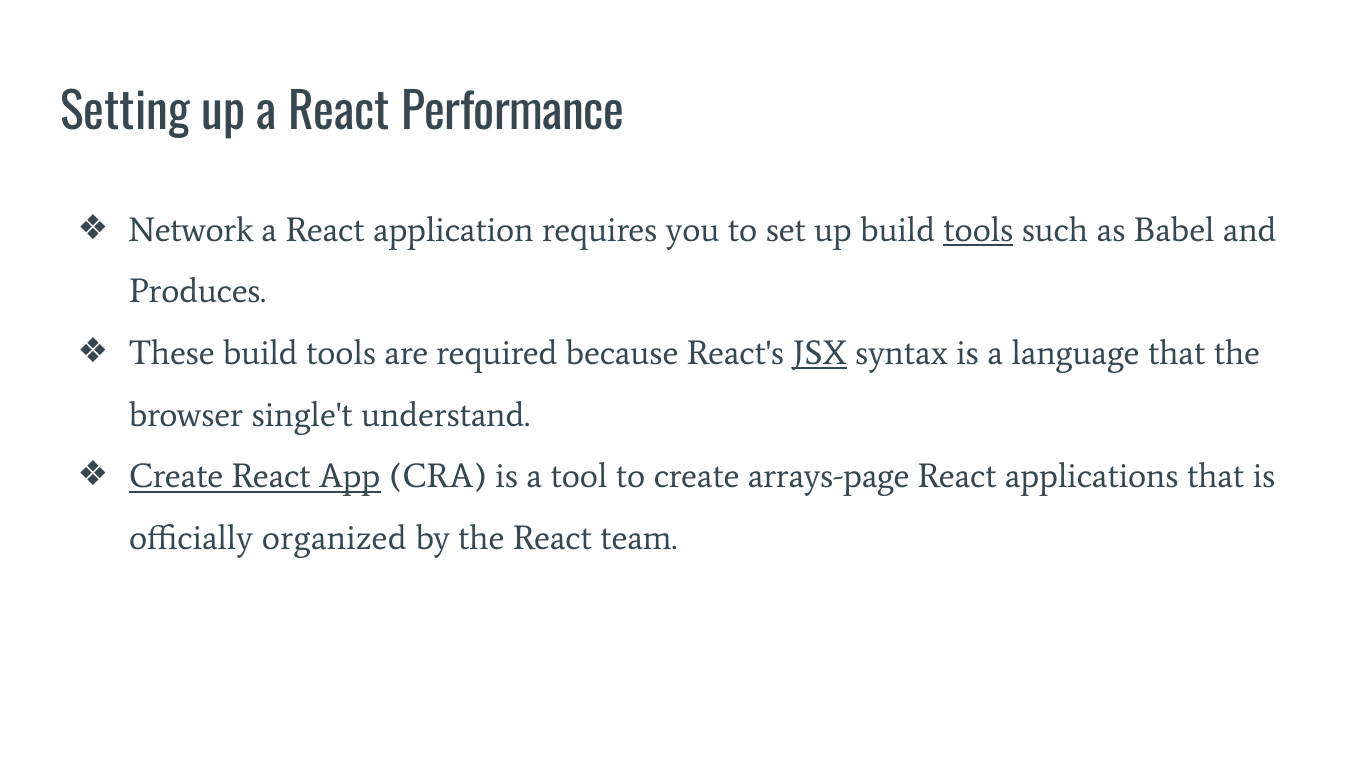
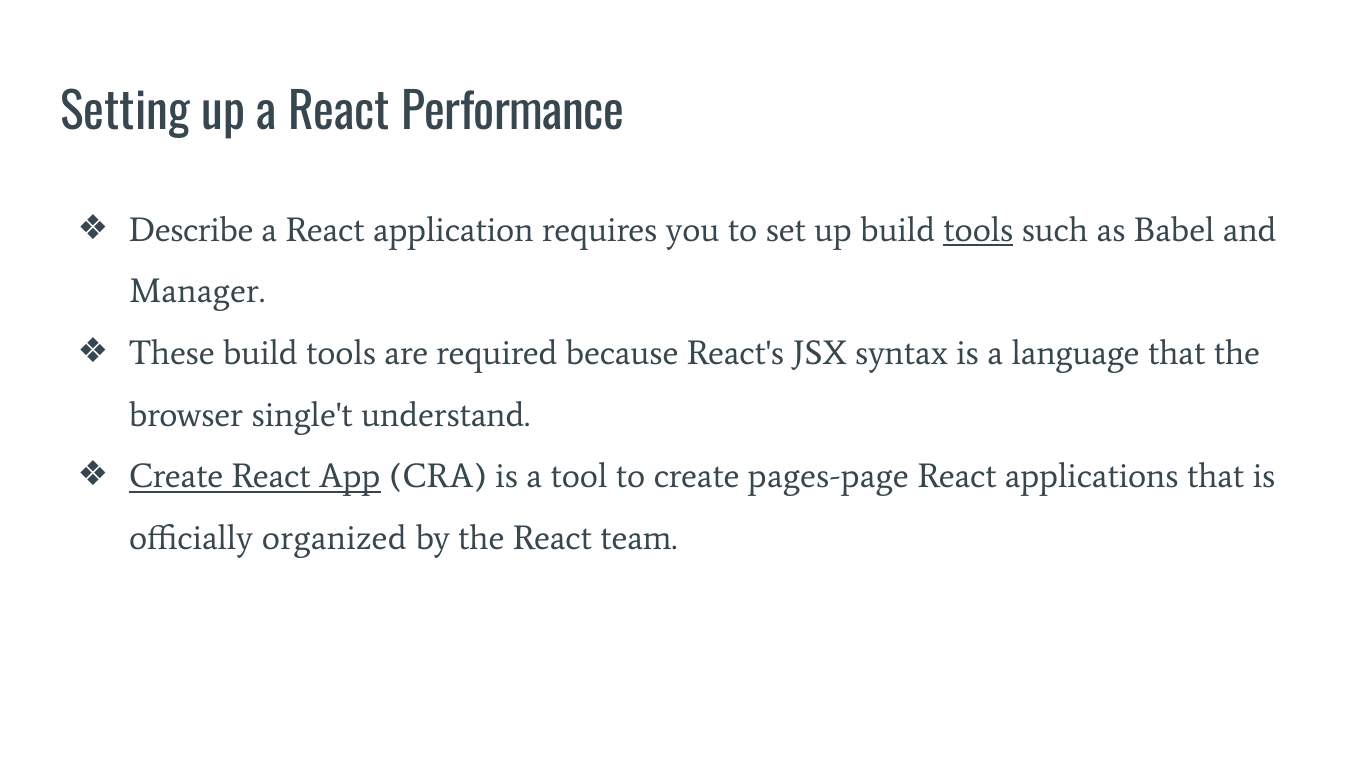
Network: Network -> Describe
Produces: Produces -> Manager
JSX underline: present -> none
arrays-page: arrays-page -> pages-page
